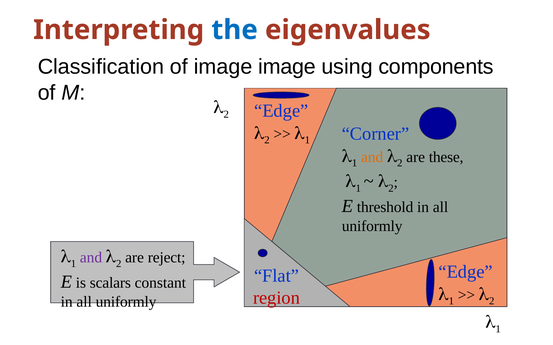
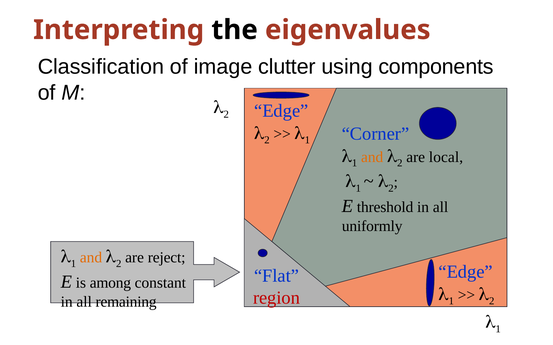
the colour: blue -> black
image image: image -> clutter
these: these -> local
and at (91, 258) colour: purple -> orange
scalars: scalars -> among
uniformly at (126, 302): uniformly -> remaining
